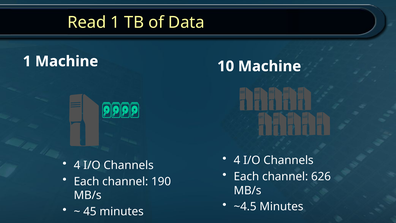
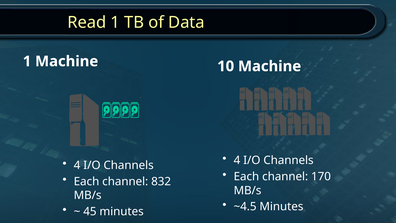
626: 626 -> 170
190: 190 -> 832
